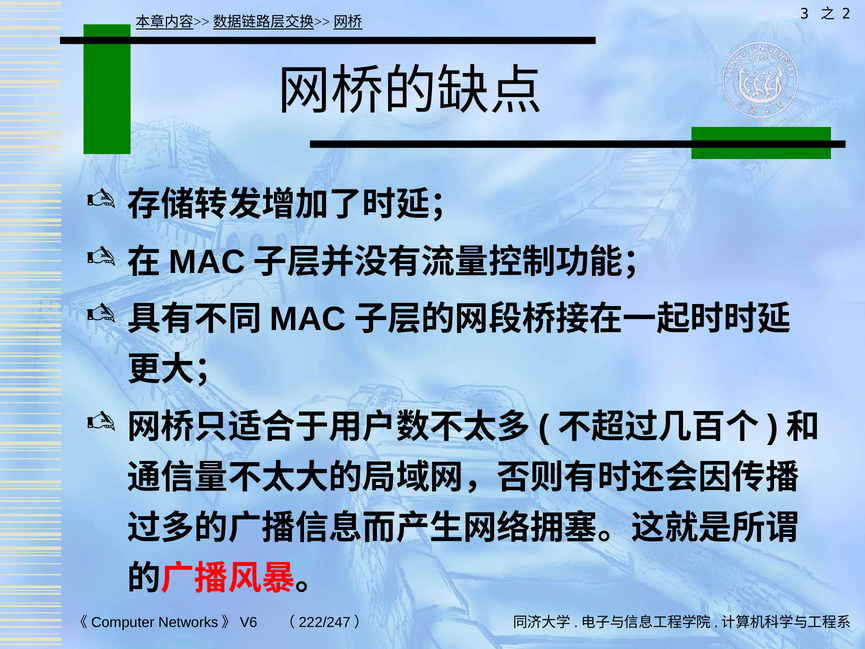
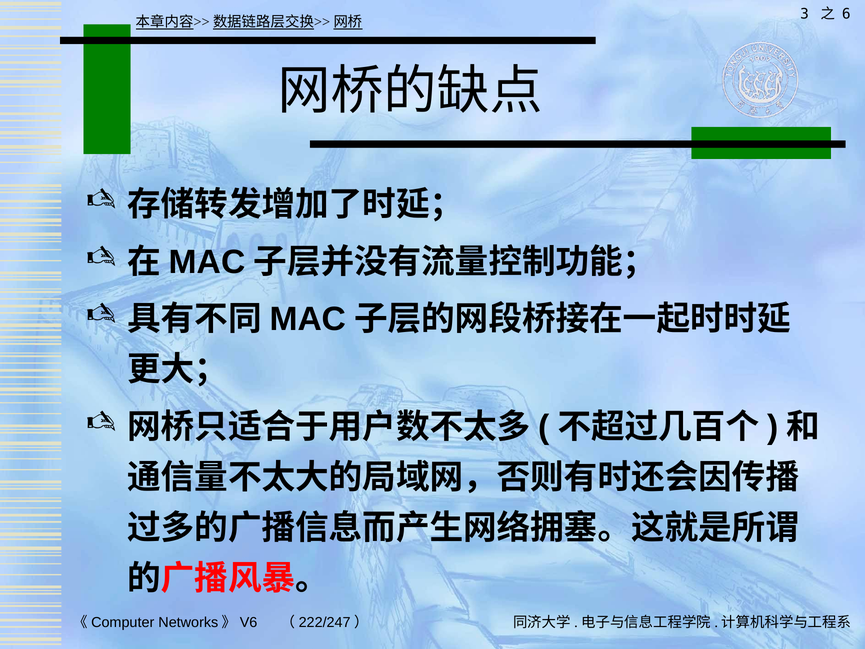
2: 2 -> 6
